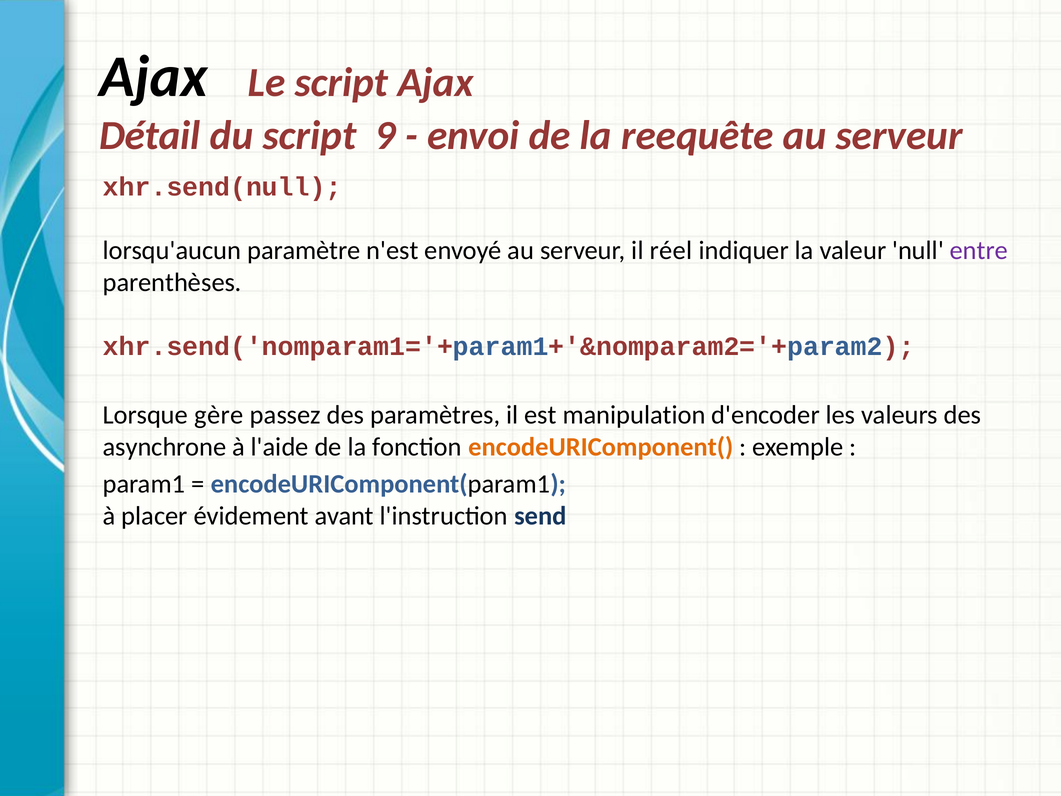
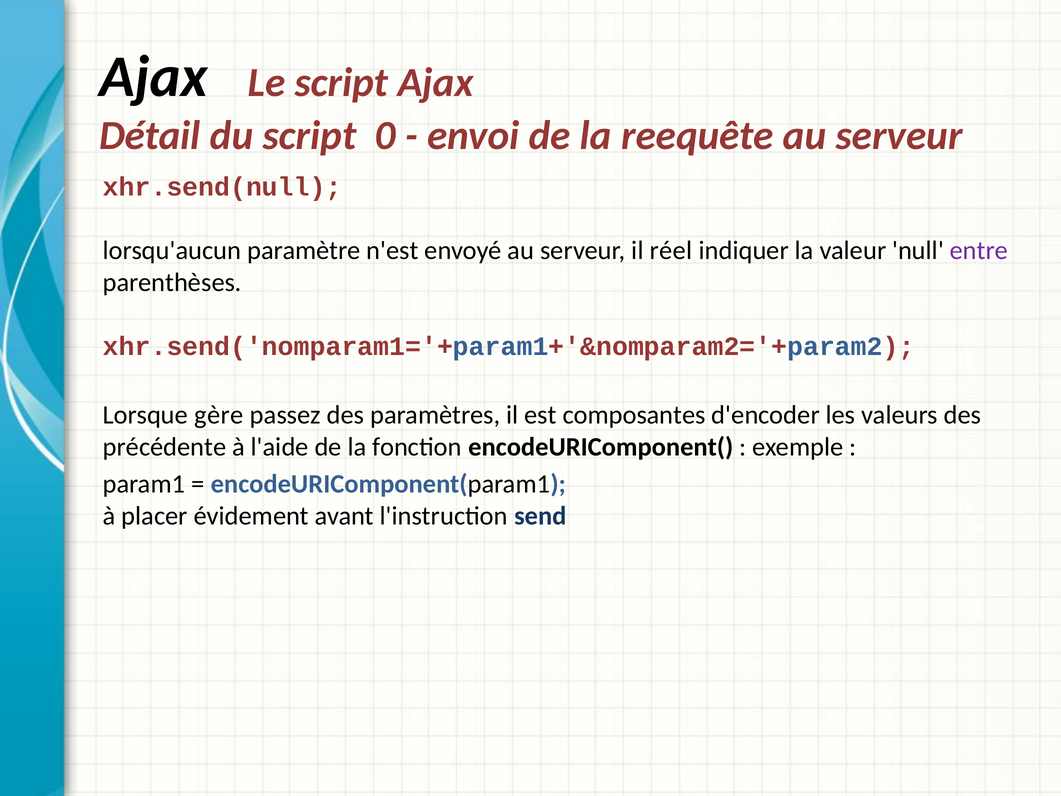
9: 9 -> 0
manipulation: manipulation -> composantes
asynchrone: asynchrone -> précédente
encodeURIComponent( colour: orange -> black
